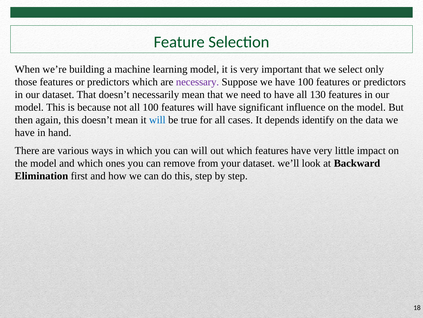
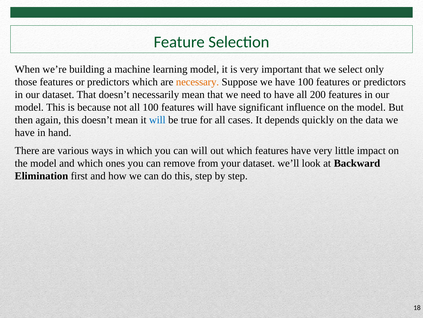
necessary colour: purple -> orange
130: 130 -> 200
identify: identify -> quickly
